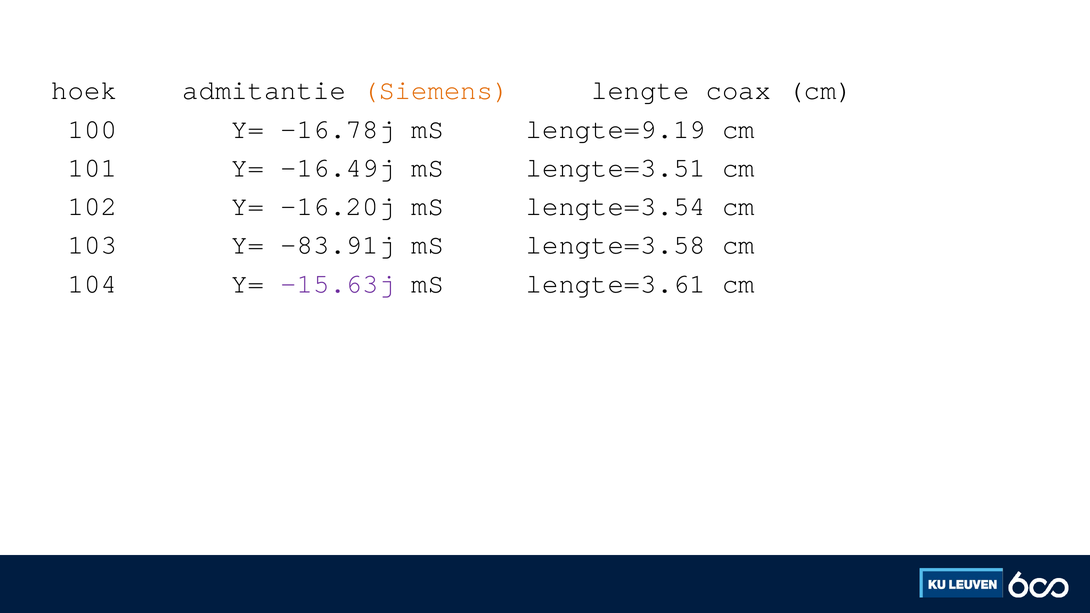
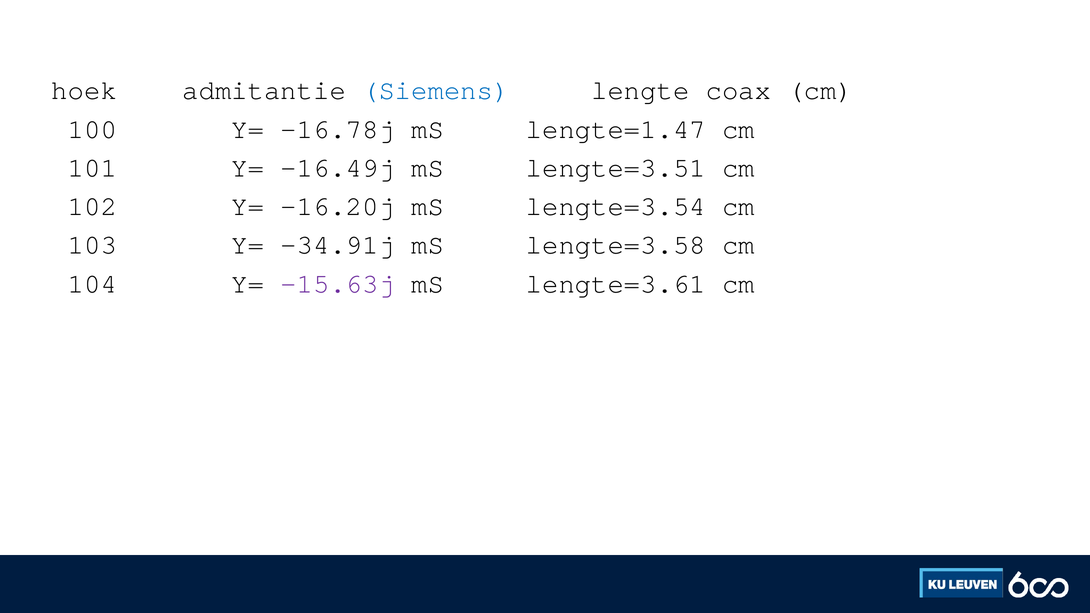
Siemens colour: orange -> blue
lengte=9.19: lengte=9.19 -> lengte=1.47
-83.91j: -83.91j -> -34.91j
